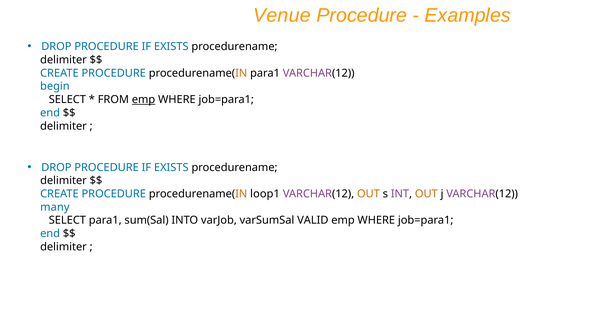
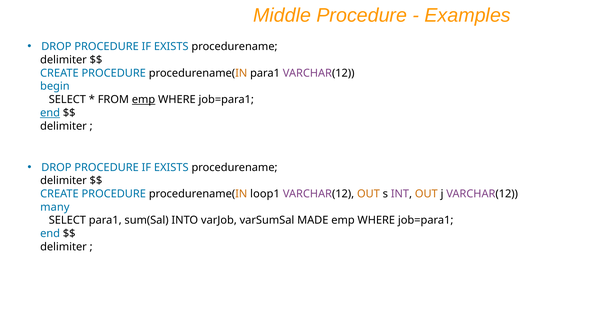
Venue: Venue -> Middle
end at (50, 113) underline: none -> present
VALID: VALID -> MADE
